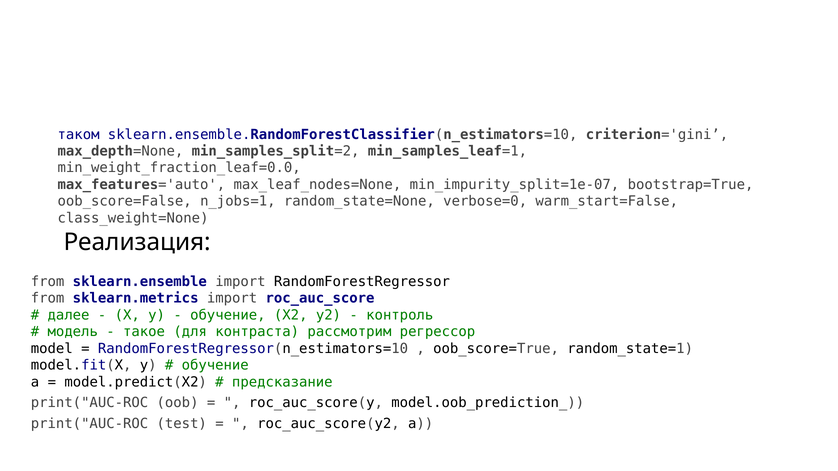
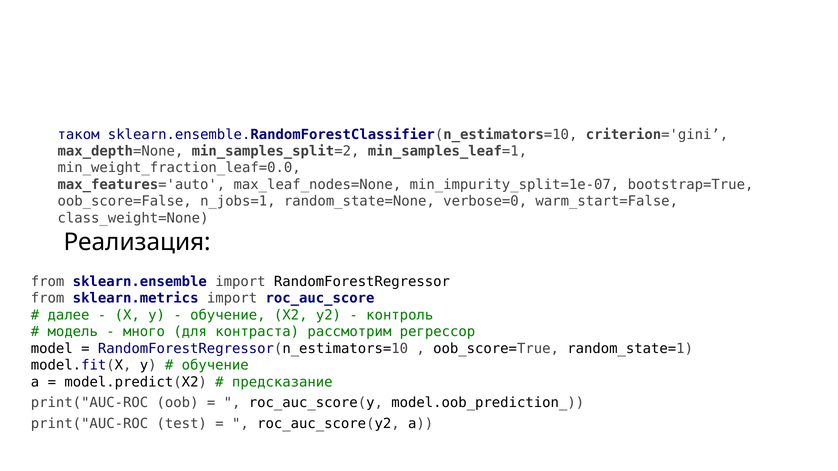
такое: такое -> много
